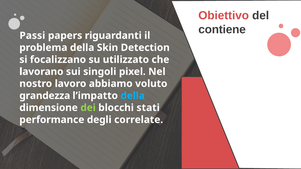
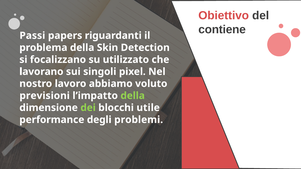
grandezza: grandezza -> previsioni
della at (133, 96) colour: light blue -> light green
stati: stati -> utile
correlate: correlate -> problemi
